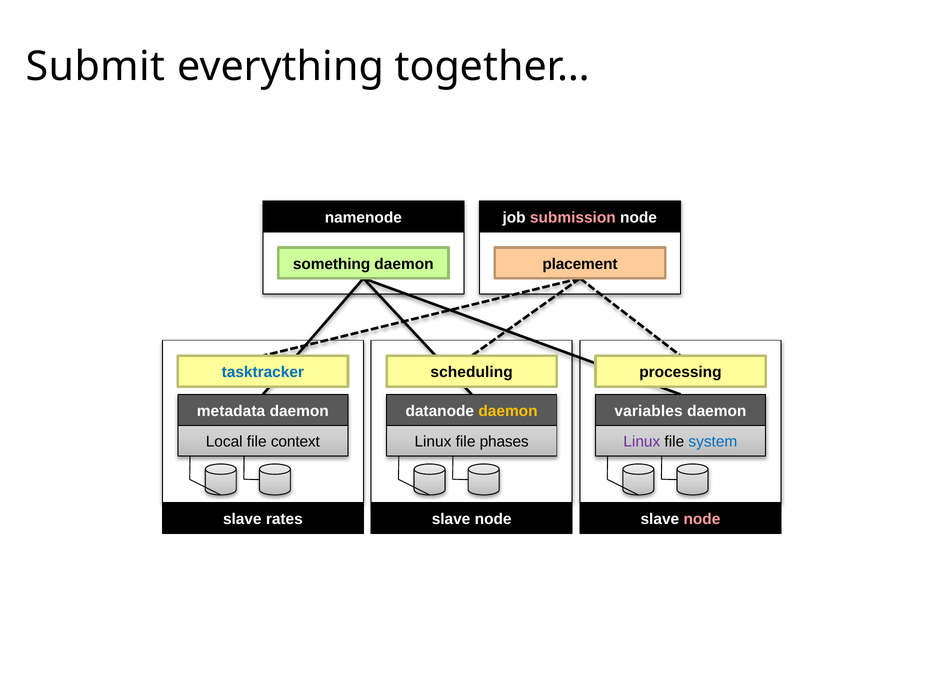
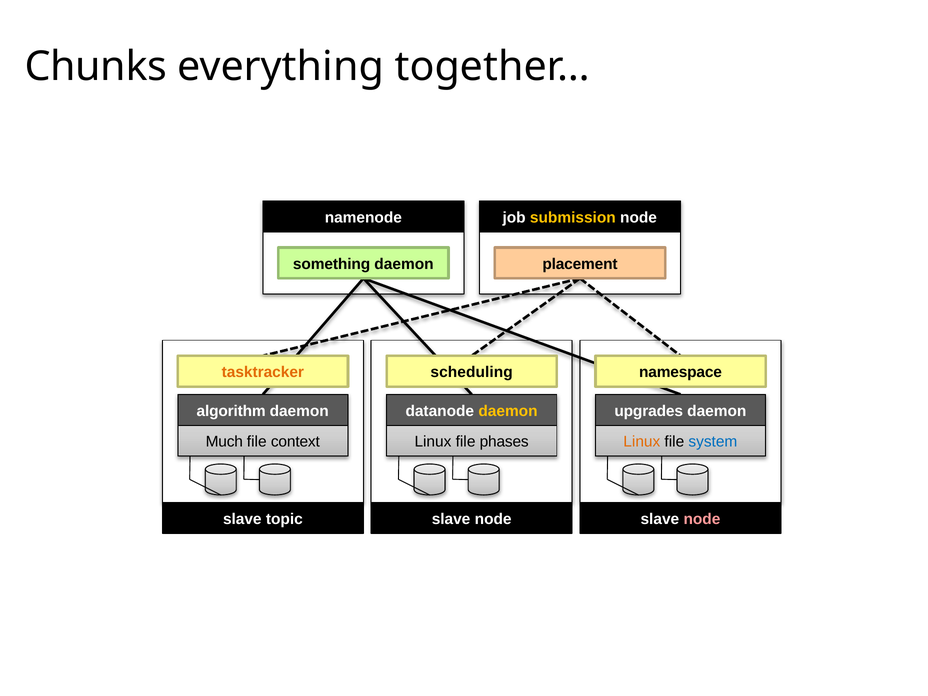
Submit: Submit -> Chunks
submission colour: pink -> yellow
tasktracker colour: blue -> orange
processing: processing -> namespace
metadata: metadata -> algorithm
variables: variables -> upgrades
Local: Local -> Much
Linux at (642, 442) colour: purple -> orange
rates: rates -> topic
